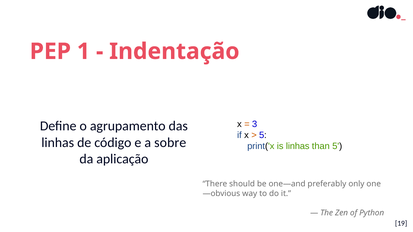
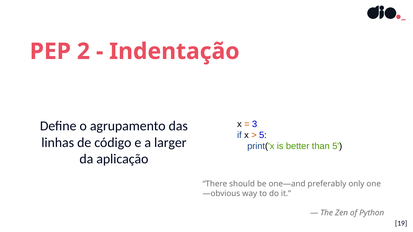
1: 1 -> 2
sobre: sobre -> larger
is linhas: linhas -> better
